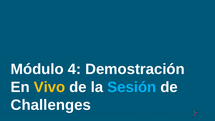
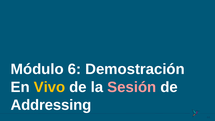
4: 4 -> 6
Sesión colour: light blue -> pink
Challenges: Challenges -> Addressing
